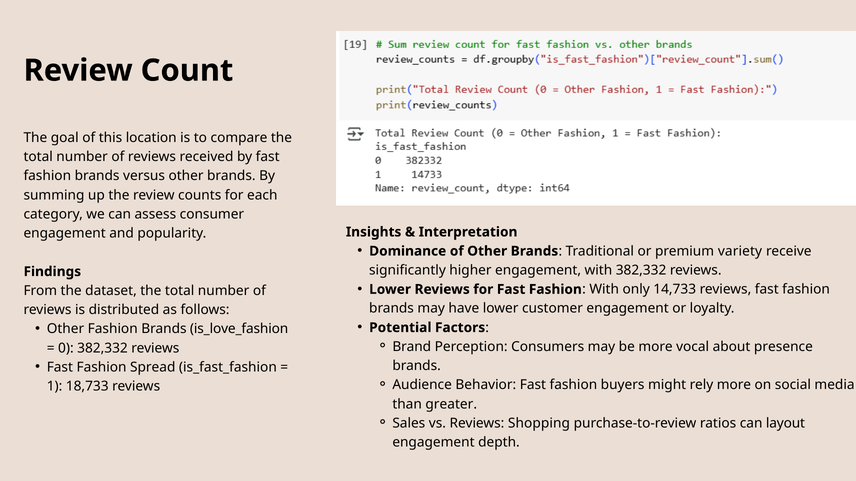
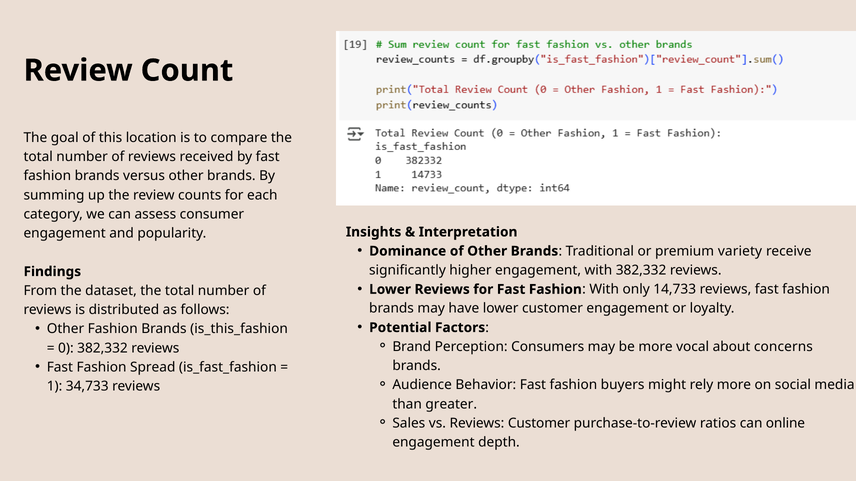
is_love_fashion: is_love_fashion -> is_this_fashion
presence: presence -> concerns
18,733: 18,733 -> 34,733
Reviews Shopping: Shopping -> Customer
layout: layout -> online
